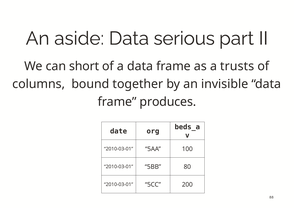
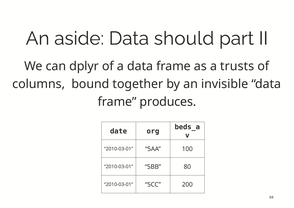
serious: serious -> should
short: short -> dplyr
